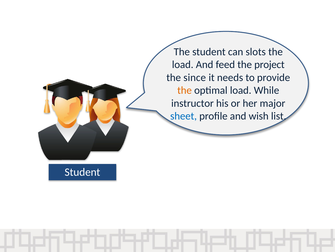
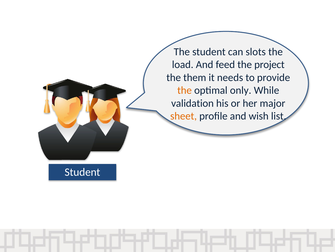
since: since -> them
optimal load: load -> only
instructor: instructor -> validation
sheet colour: blue -> orange
